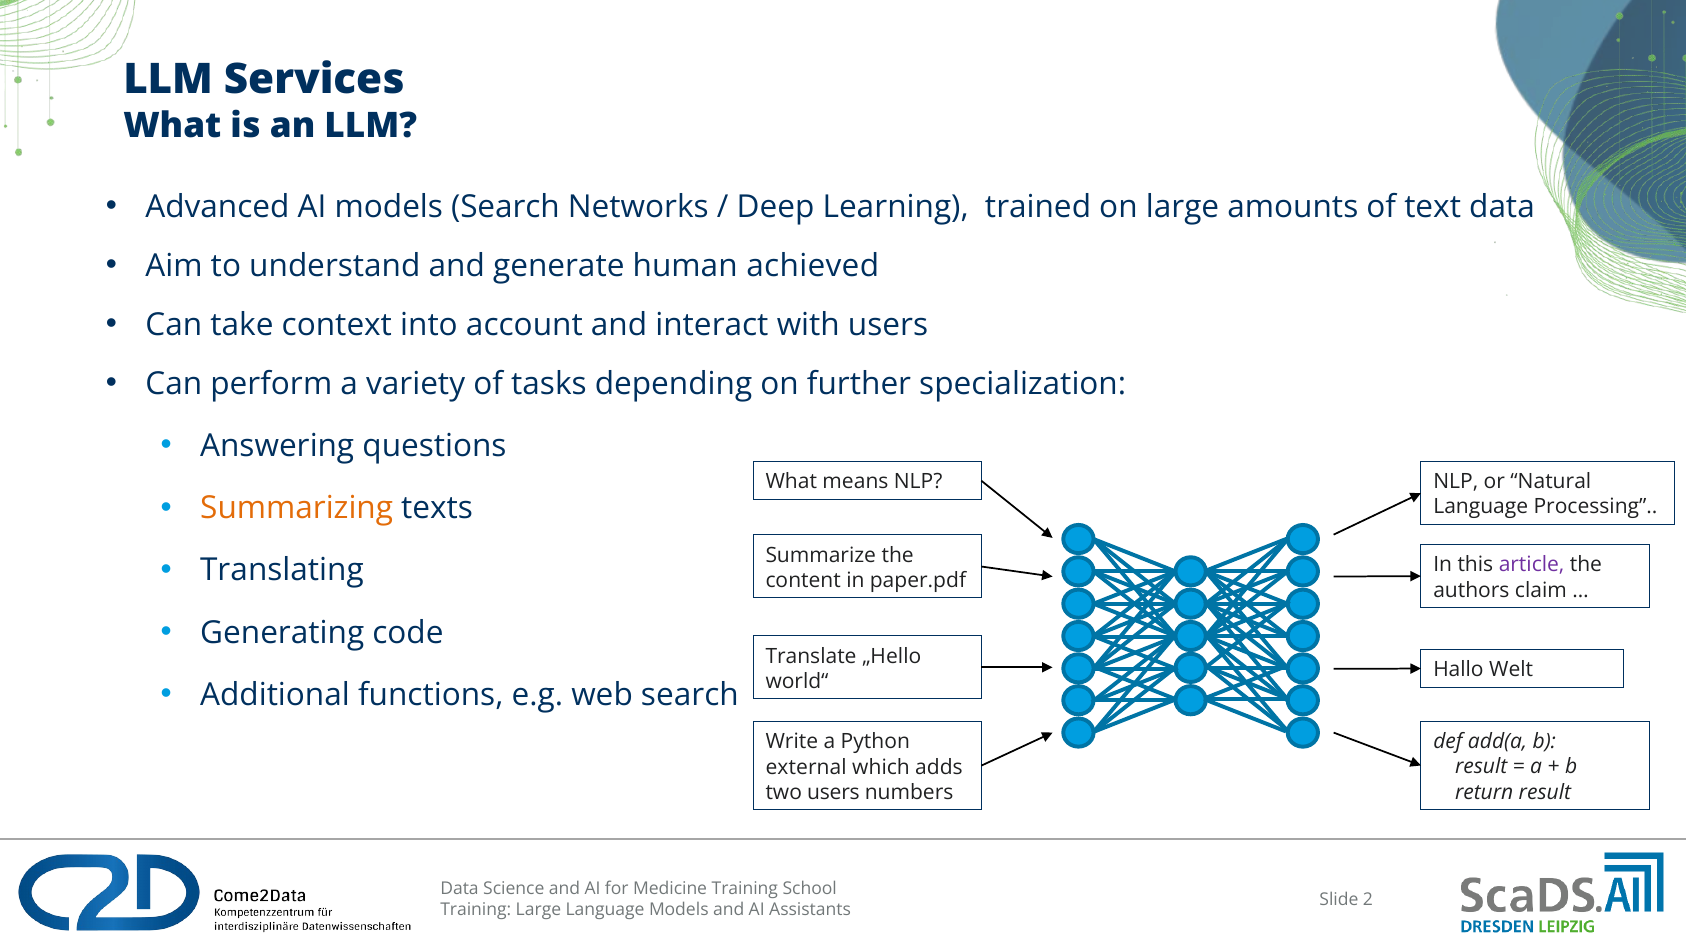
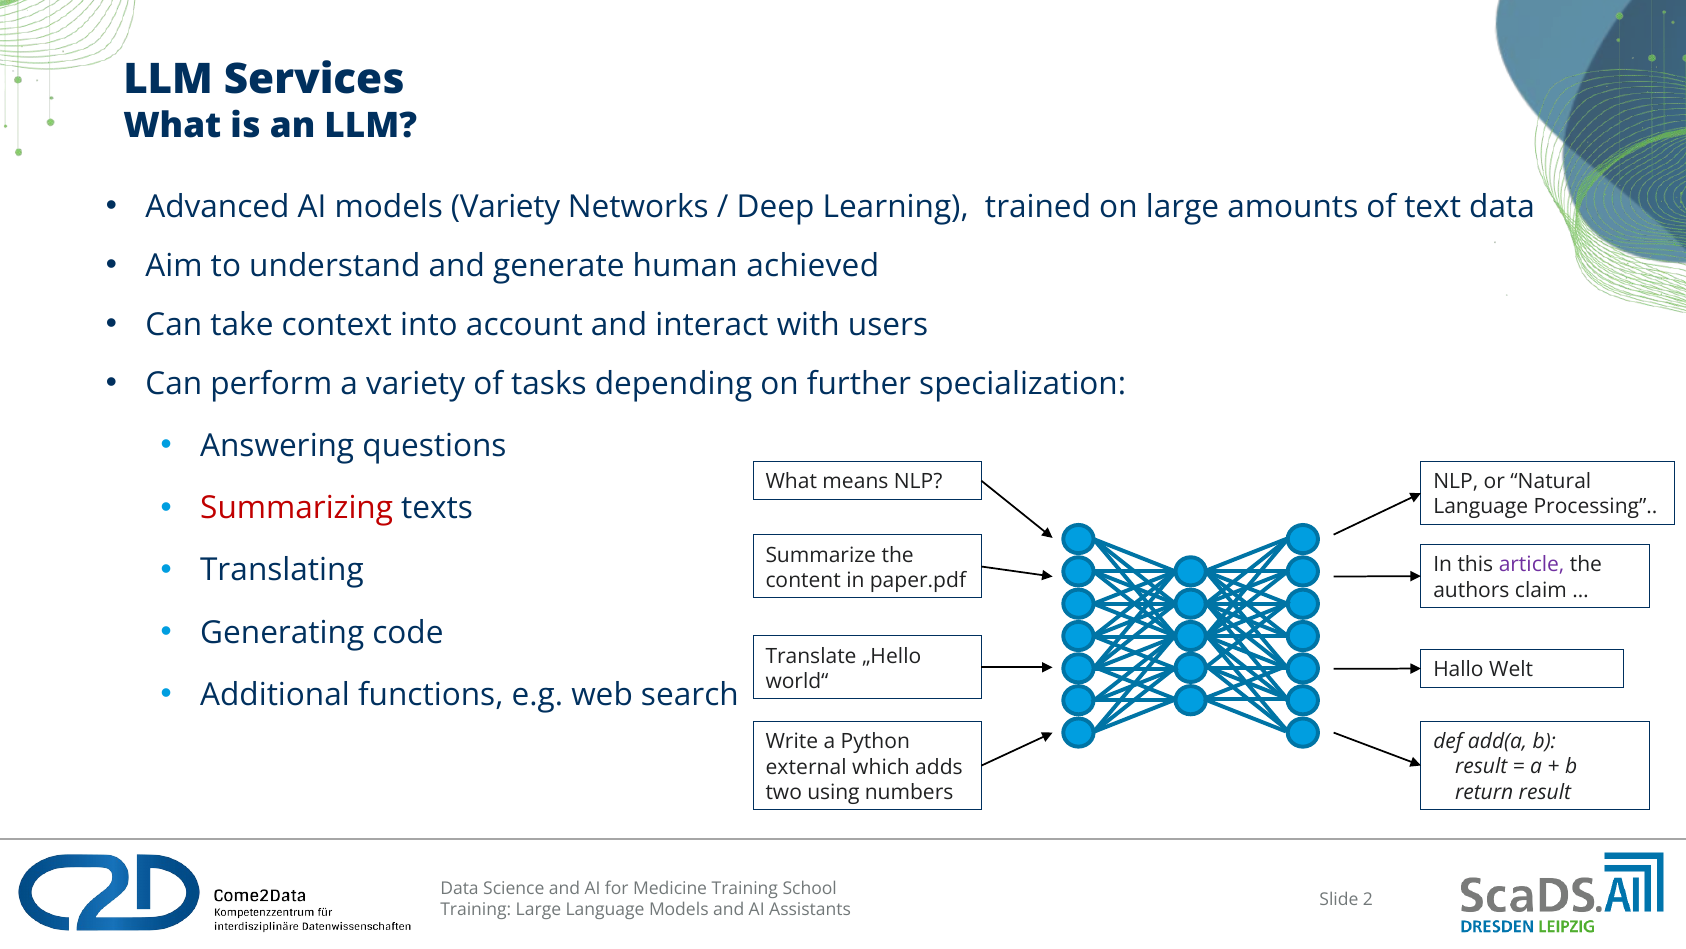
models Search: Search -> Variety
Summarizing colour: orange -> red
two users: users -> using
